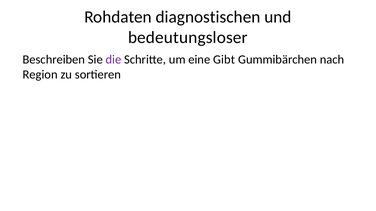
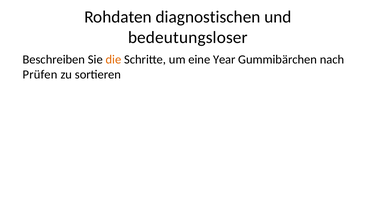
die colour: purple -> orange
Gibt: Gibt -> Year
Region: Region -> Prüfen
